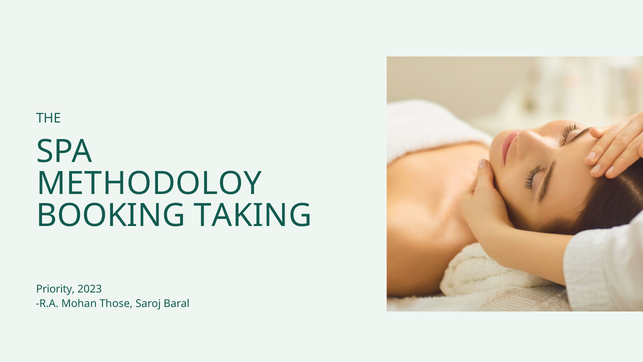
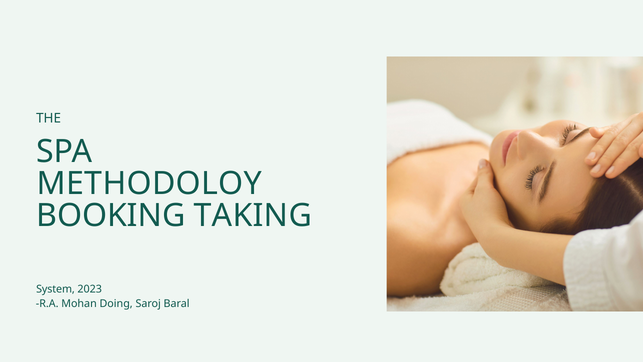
Priority: Priority -> System
Those: Those -> Doing
